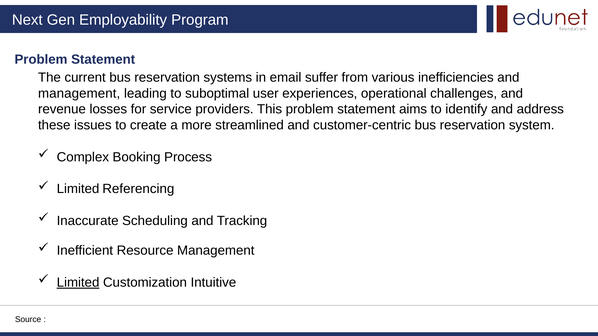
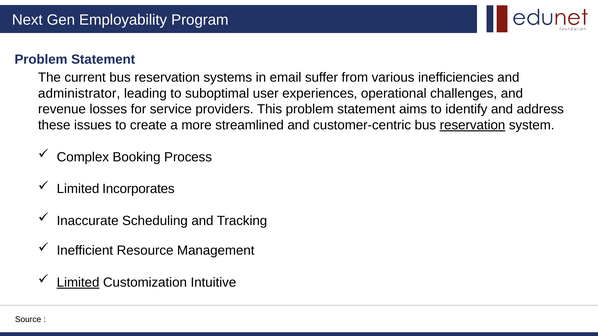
management at (79, 93): management -> administrator
reservation at (473, 125) underline: none -> present
Referencing: Referencing -> Incorporates
